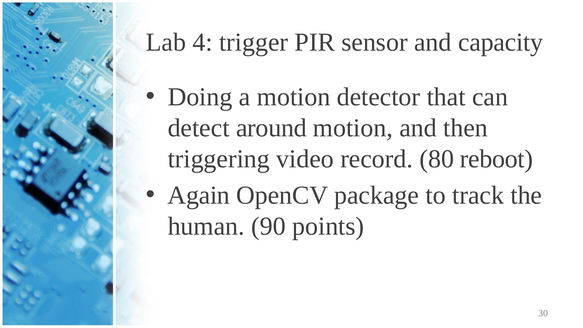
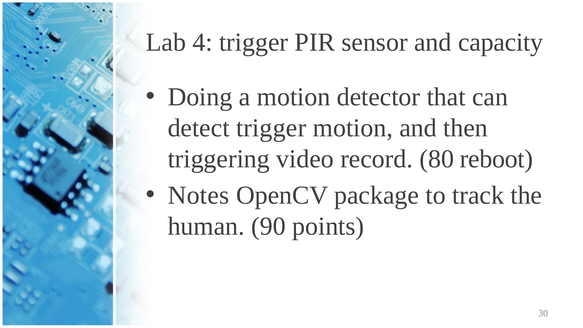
detect around: around -> trigger
Again: Again -> Notes
